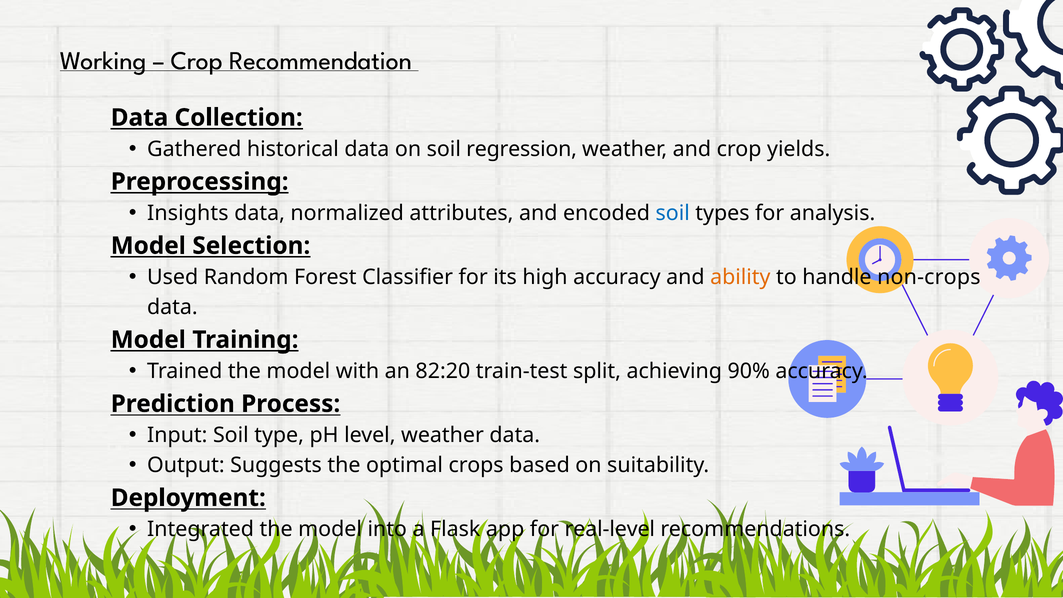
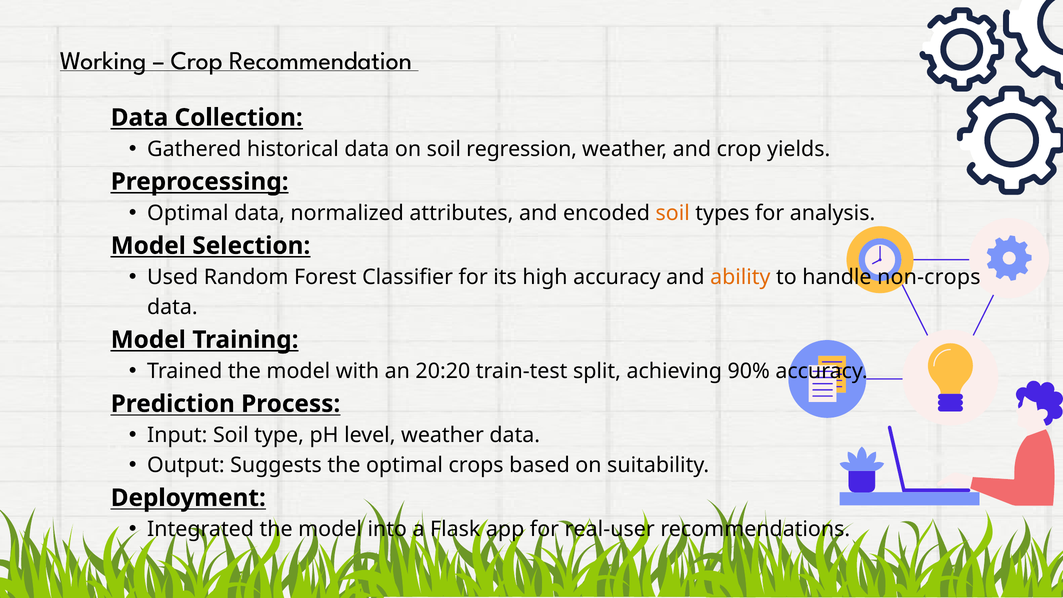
Insights at (188, 213): Insights -> Optimal
soil at (673, 213) colour: blue -> orange
82:20: 82:20 -> 20:20
real-level: real-level -> real-user
